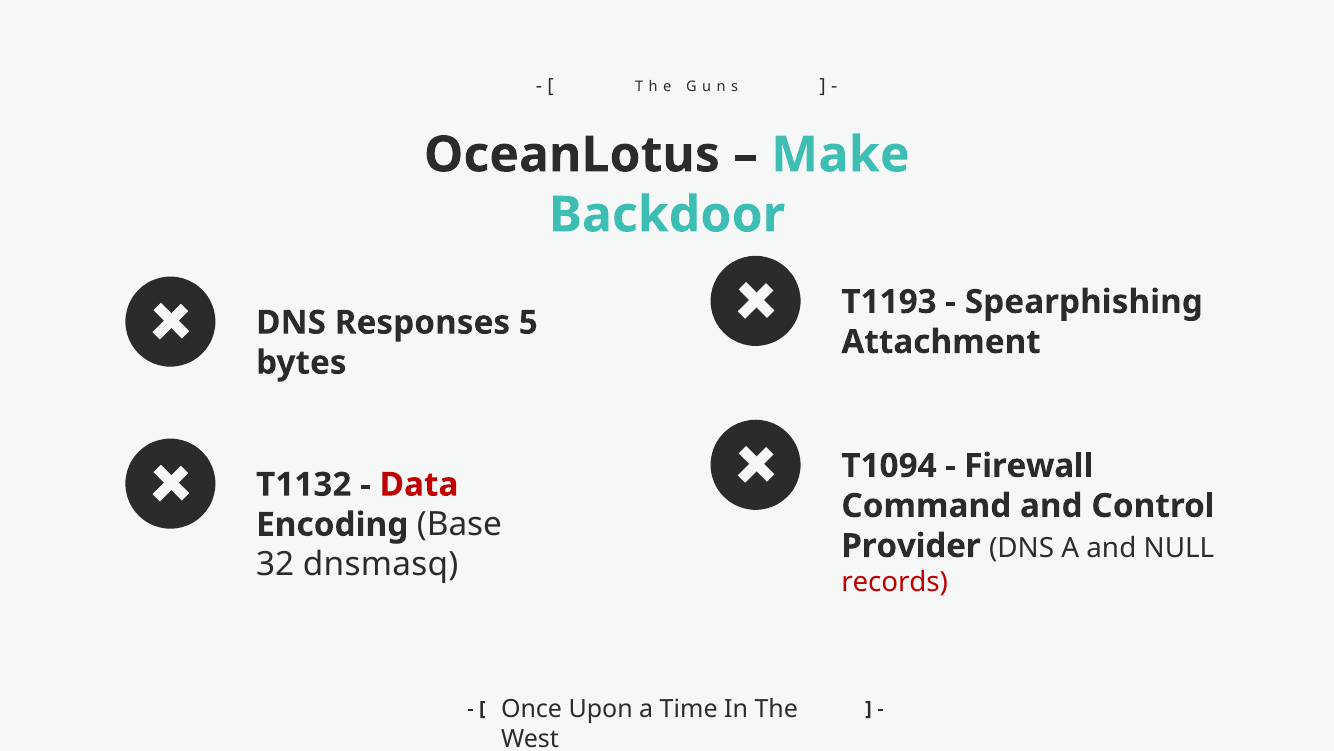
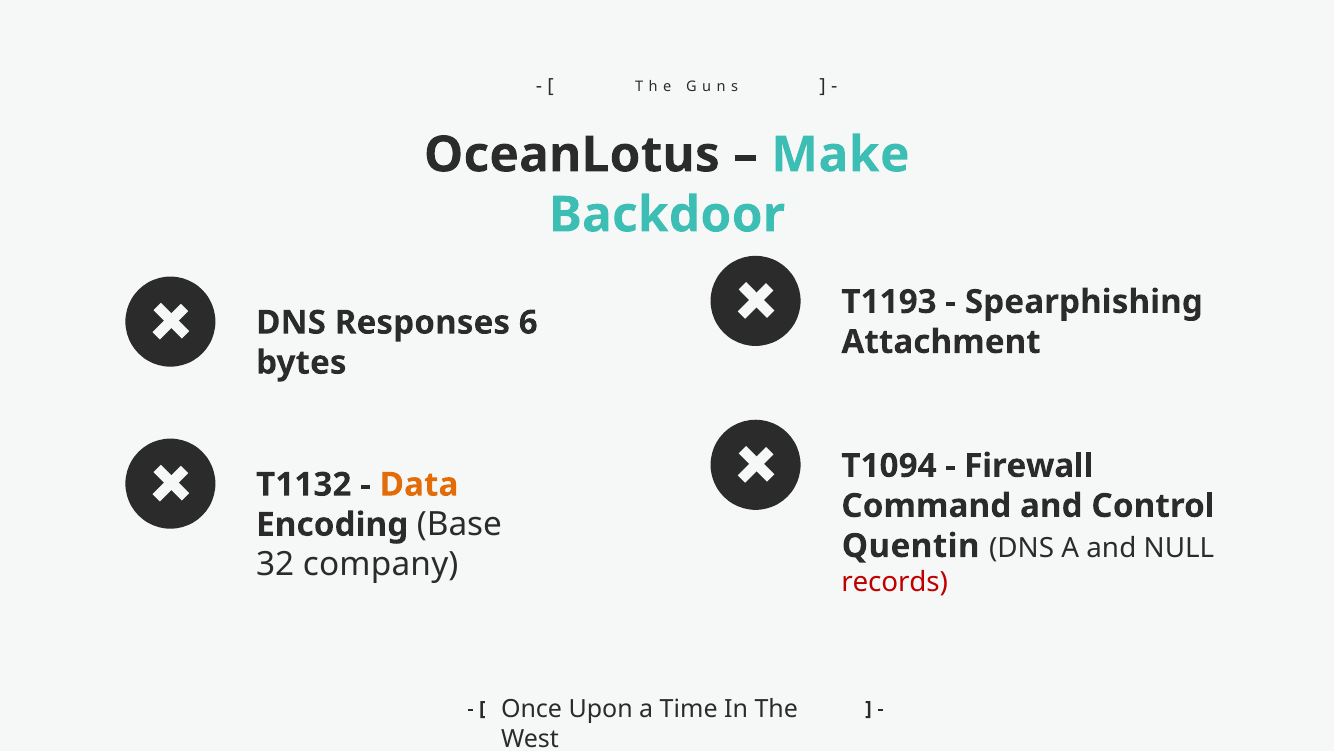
5: 5 -> 6
Data colour: red -> orange
Provider: Provider -> Quentin
dnsmasq: dnsmasq -> company
